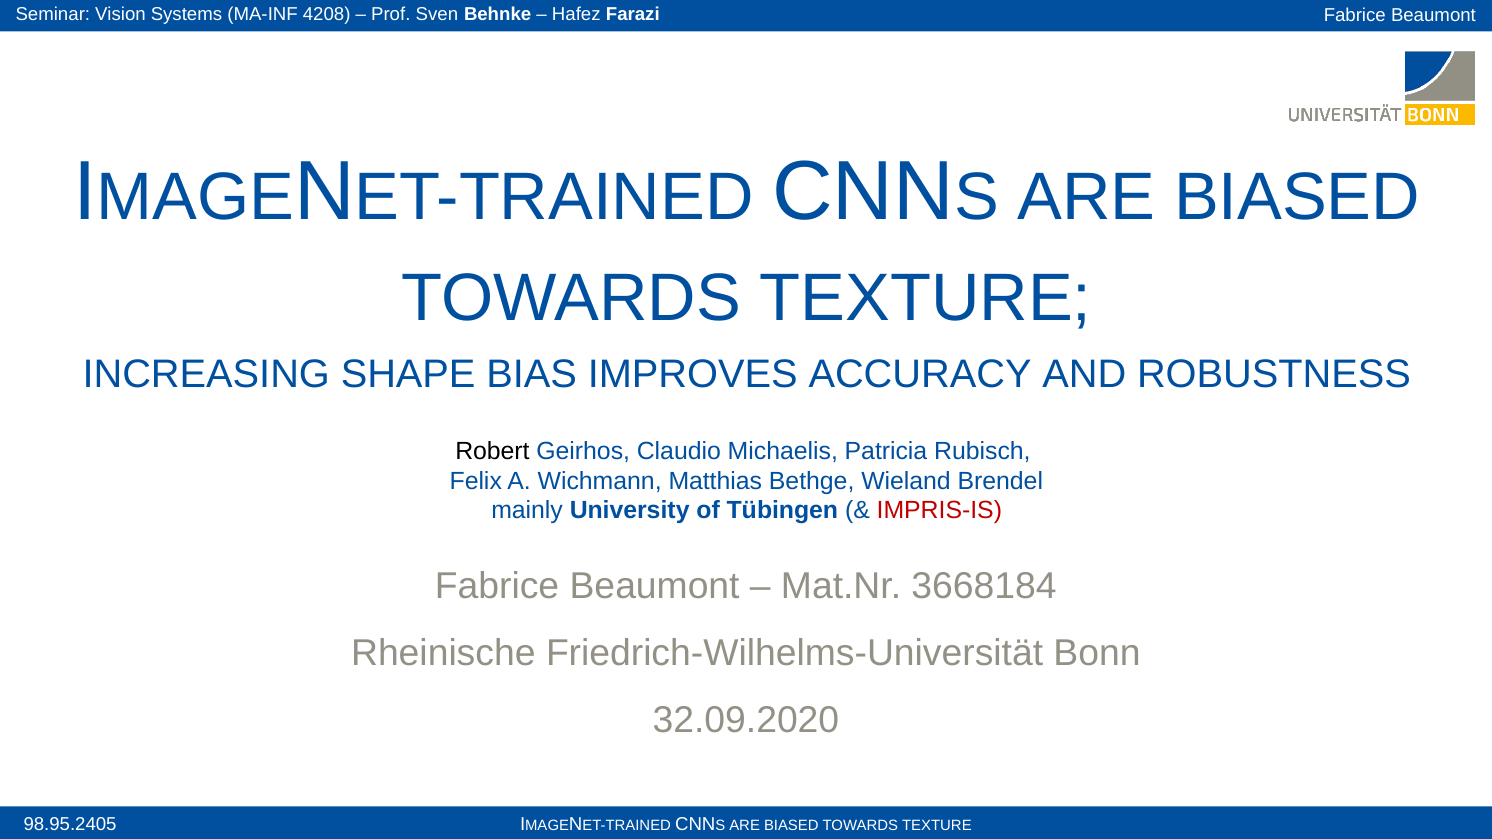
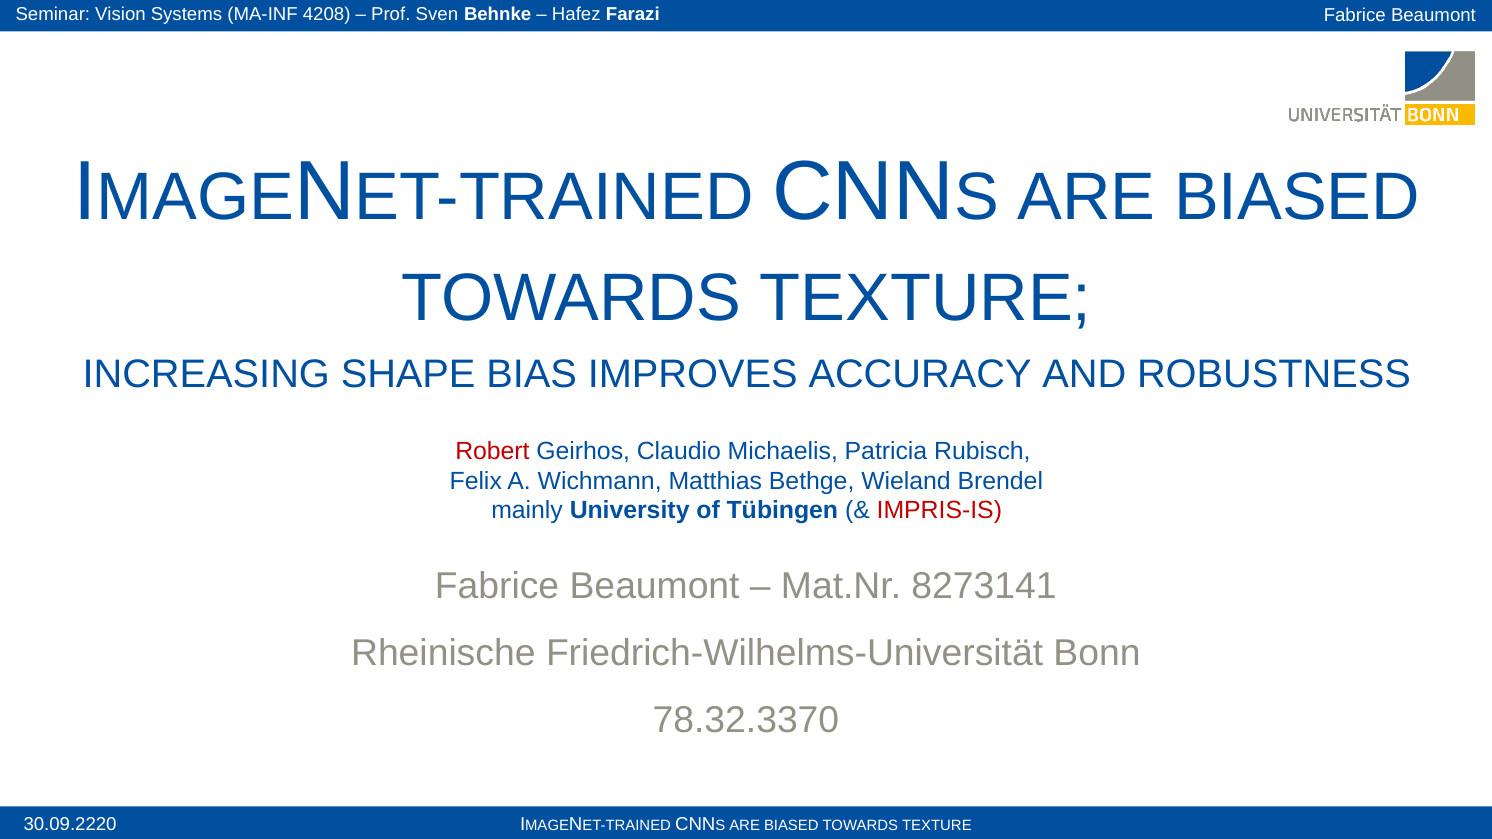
Robert colour: black -> red
3668184: 3668184 -> 8273141
32.09.2020: 32.09.2020 -> 78.32.3370
98.95.2405: 98.95.2405 -> 30.09.2220
